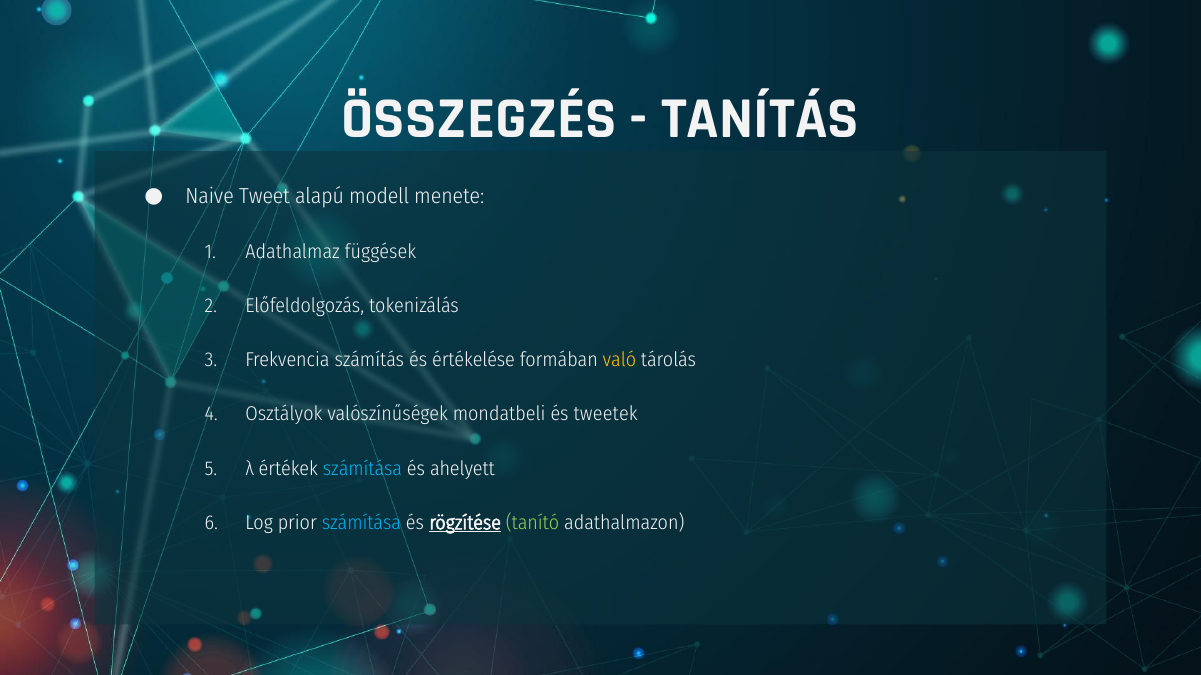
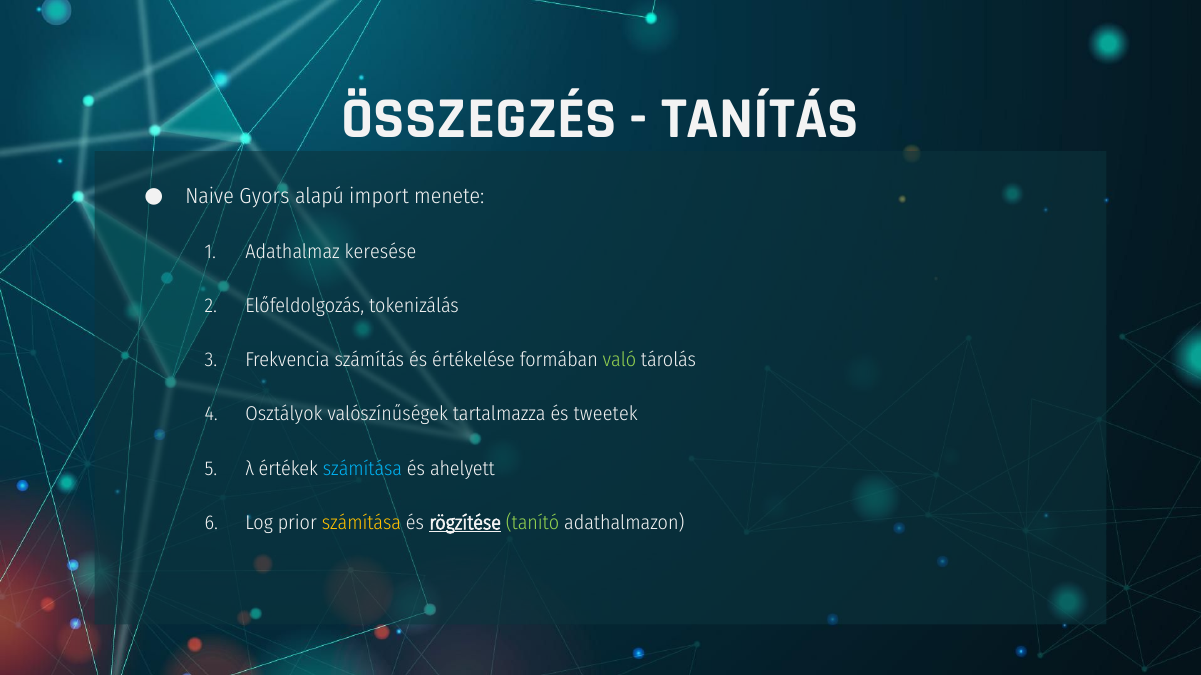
Tweet: Tweet -> Gyors
modell: modell -> import
függések: függések -> keresése
való colour: yellow -> light green
mondatbeli: mondatbeli -> tartalmazza
számítása at (361, 523) colour: light blue -> yellow
